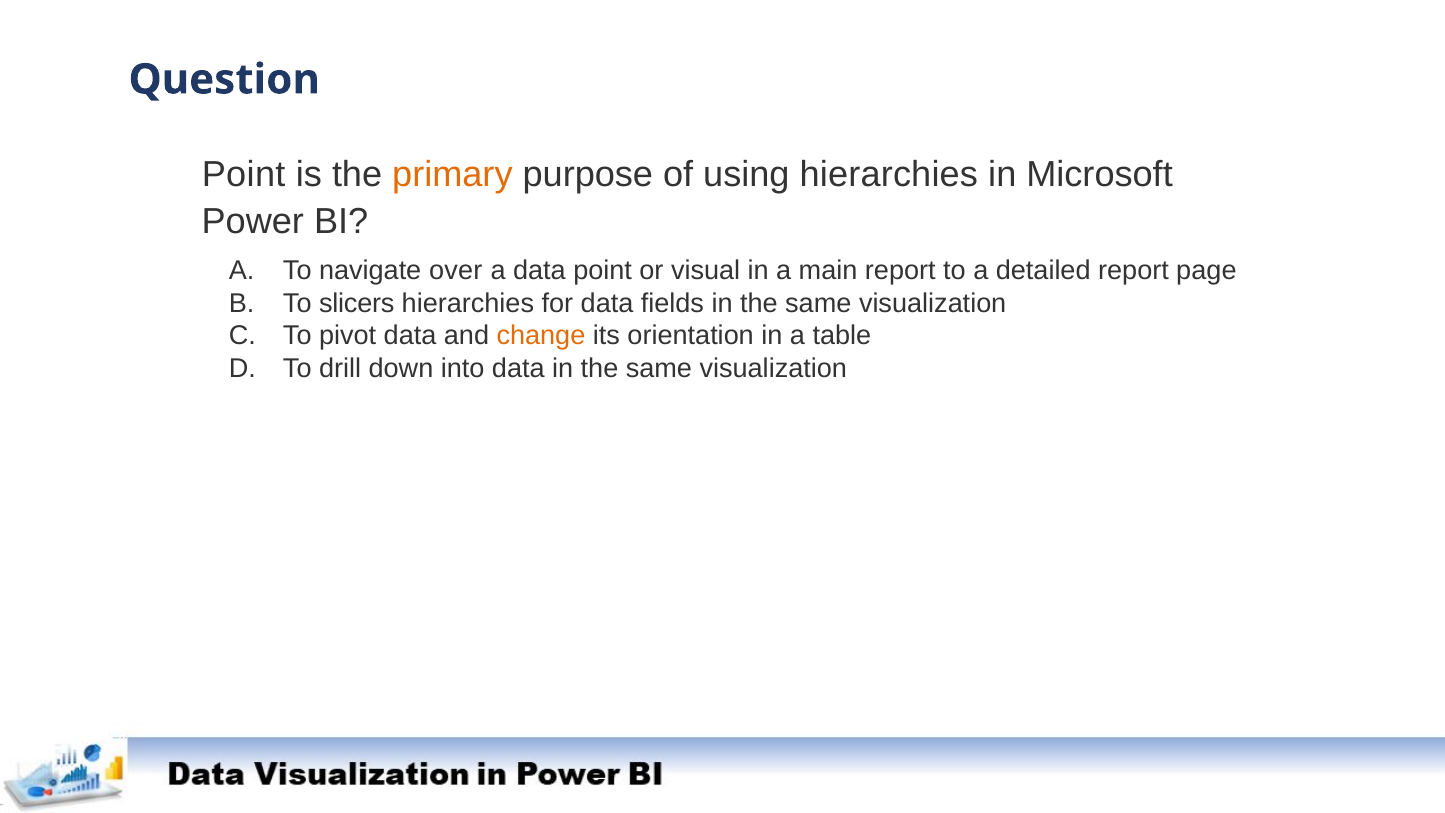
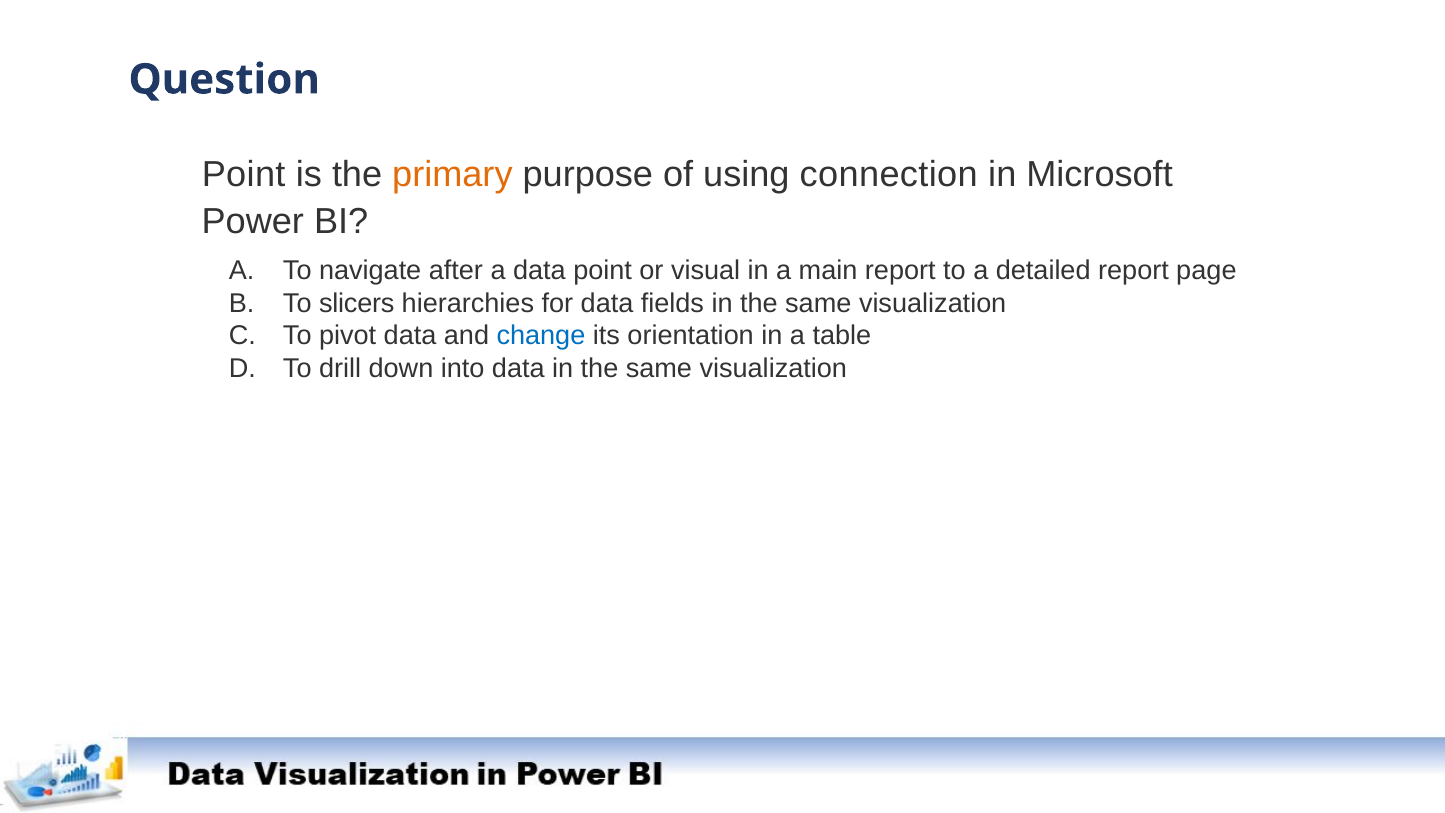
using hierarchies: hierarchies -> connection
over: over -> after
change colour: orange -> blue
